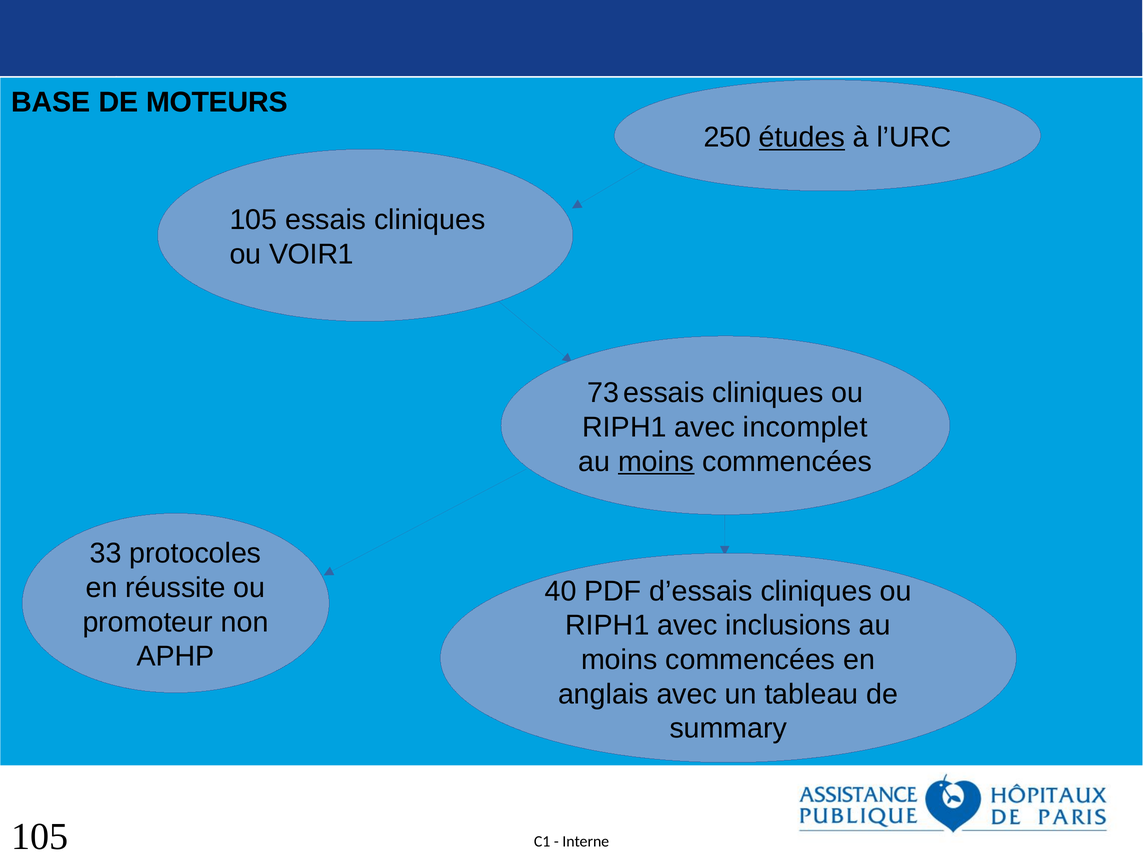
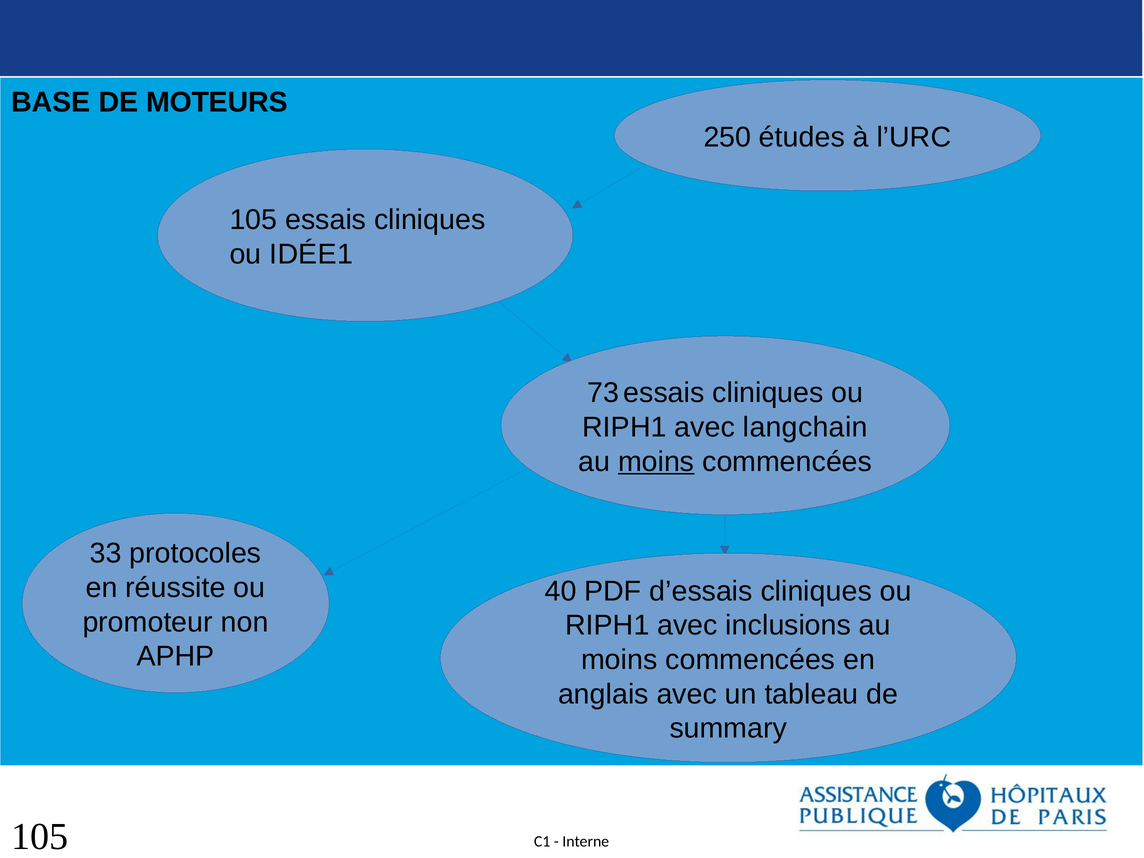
études underline: present -> none
VOIR1: VOIR1 -> IDÉE1
incomplet: incomplet -> langchain
